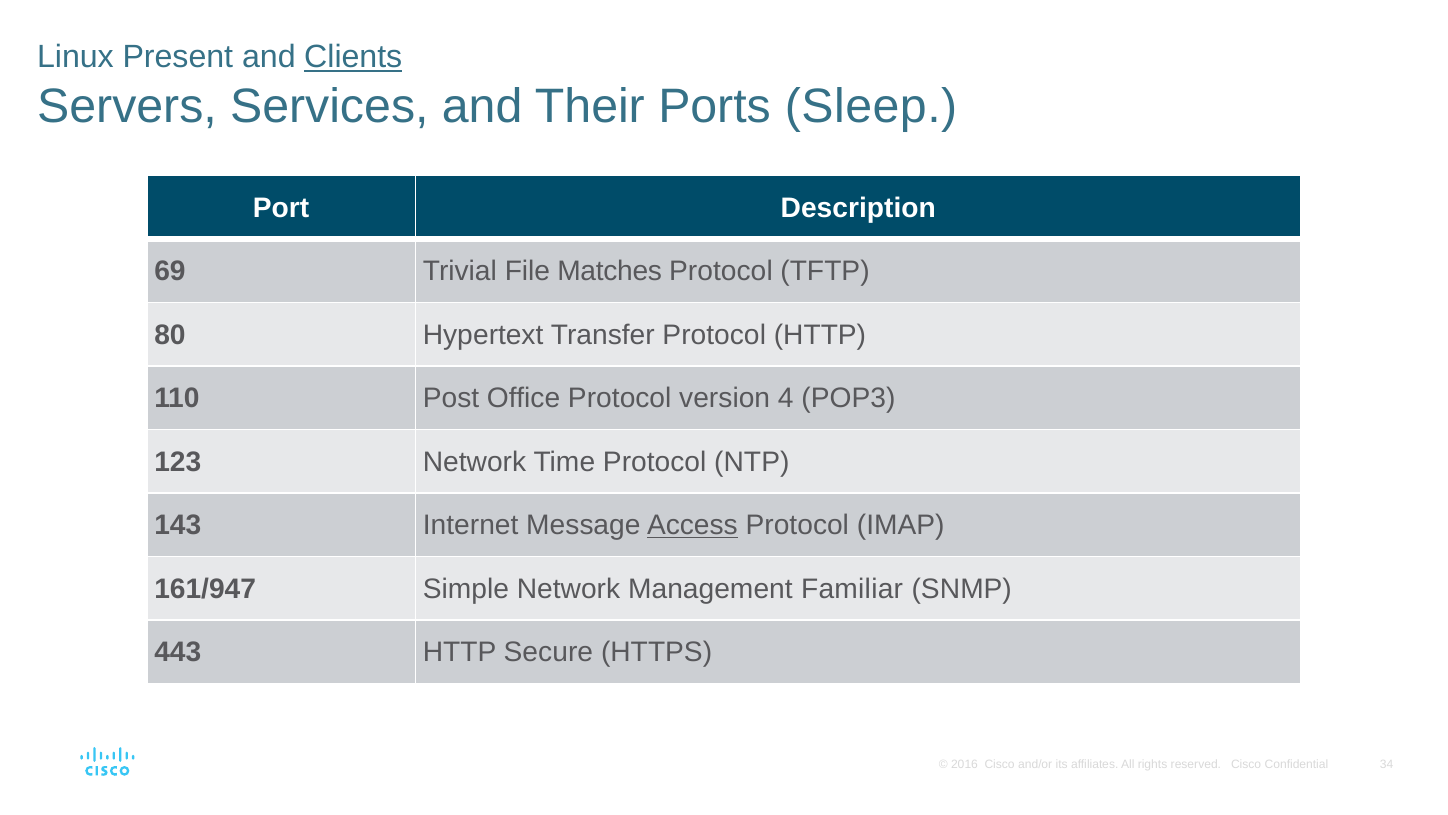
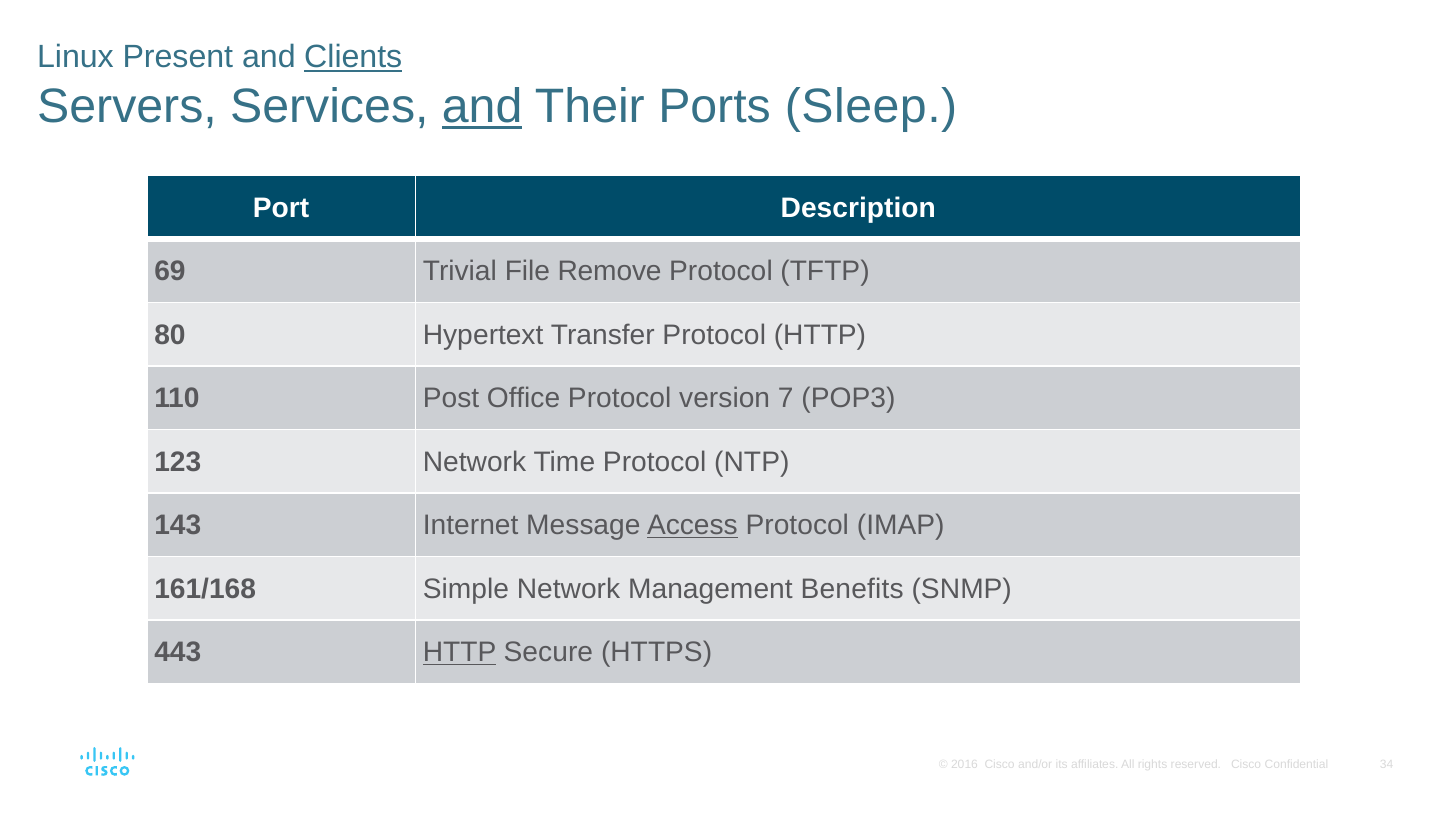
and at (482, 106) underline: none -> present
Matches: Matches -> Remove
4: 4 -> 7
161/947: 161/947 -> 161/168
Familiar: Familiar -> Benefits
HTTP at (460, 652) underline: none -> present
